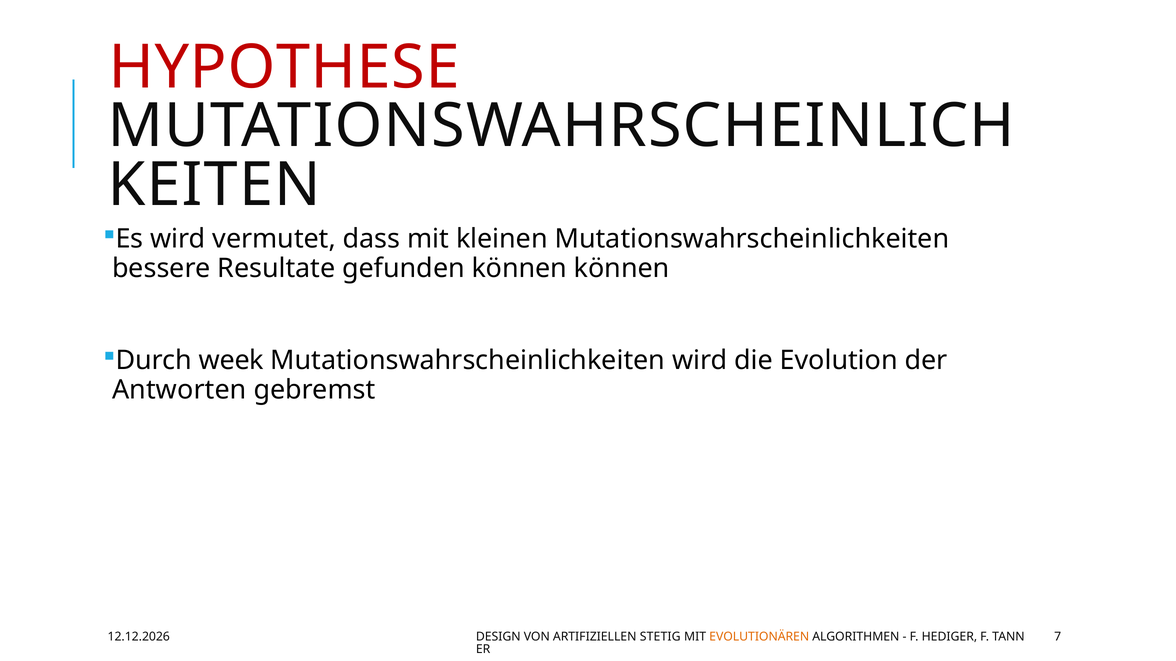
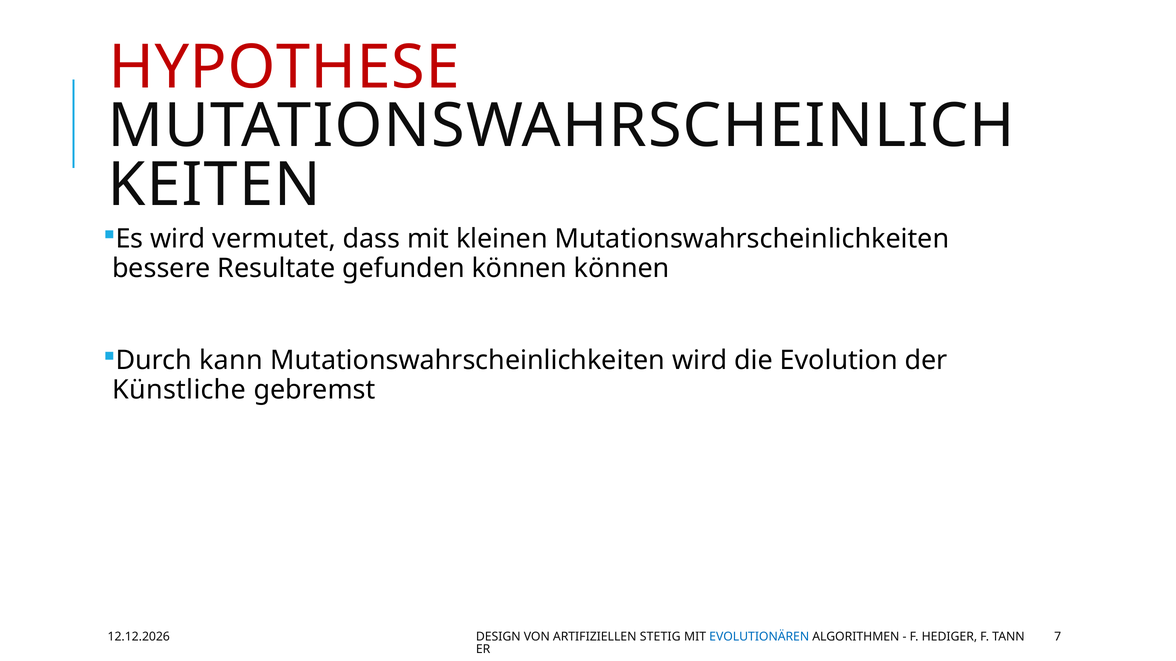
week: week -> kann
Antworten: Antworten -> Künstliche
EVOLUTIONÄREN colour: orange -> blue
